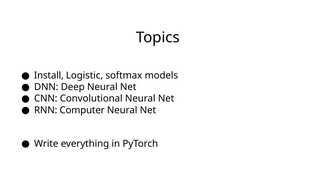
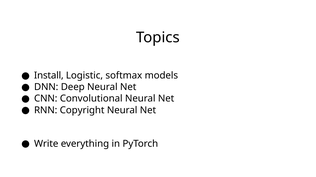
Computer: Computer -> Copyright
